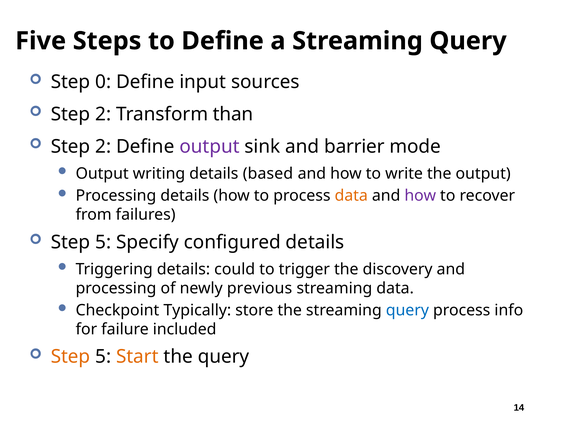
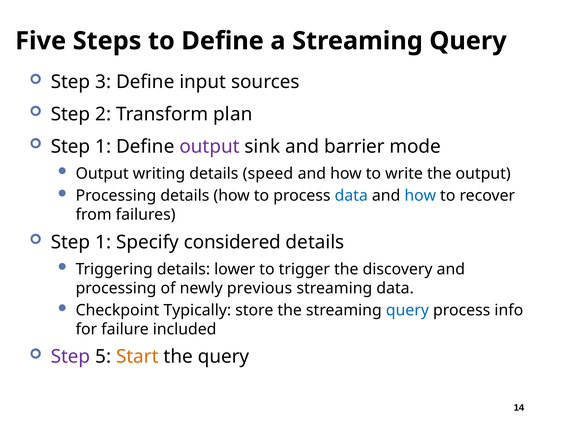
0: 0 -> 3
than: than -> plan
2 at (103, 146): 2 -> 1
based: based -> speed
data at (351, 196) colour: orange -> blue
how at (420, 196) colour: purple -> blue
5 at (103, 242): 5 -> 1
configured: configured -> considered
could: could -> lower
Step at (70, 357) colour: orange -> purple
